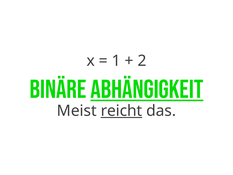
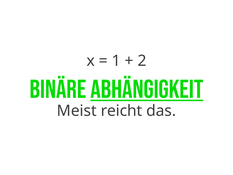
reicht underline: present -> none
